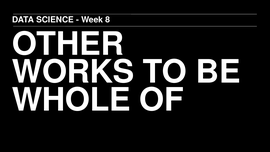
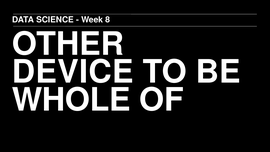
WORKS: WORKS -> DEVICE
